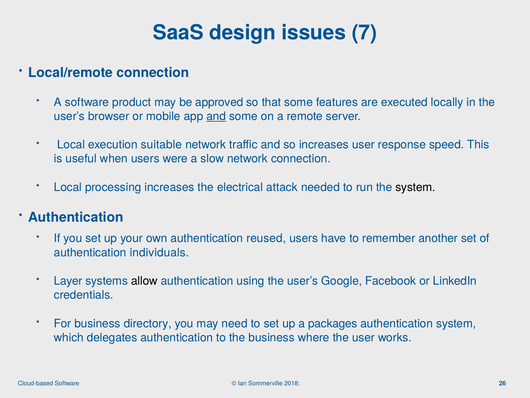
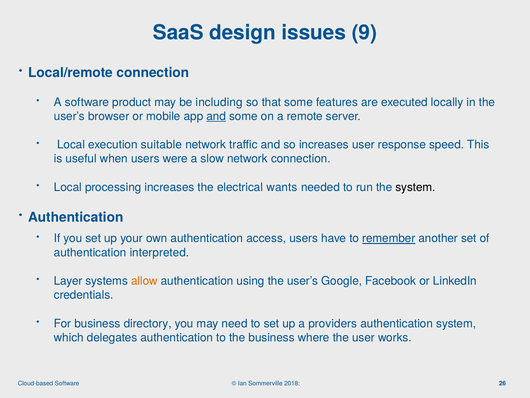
7: 7 -> 9
approved: approved -> including
attack: attack -> wants
reused: reused -> access
remember underline: none -> present
individuals: individuals -> interpreted
allow colour: black -> orange
packages: packages -> providers
